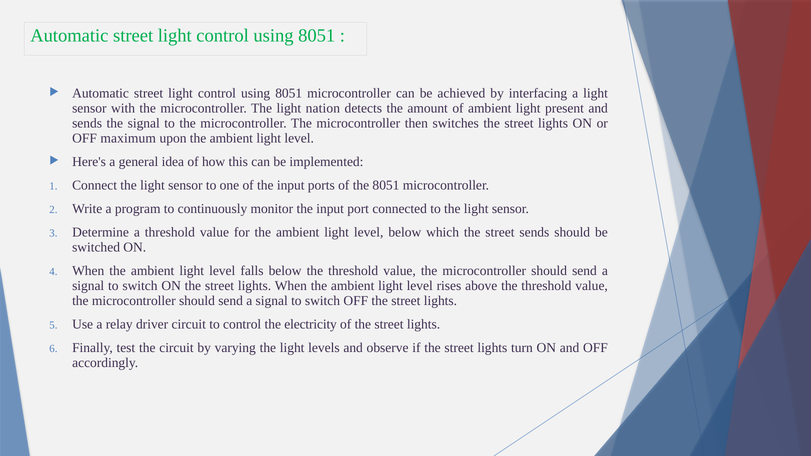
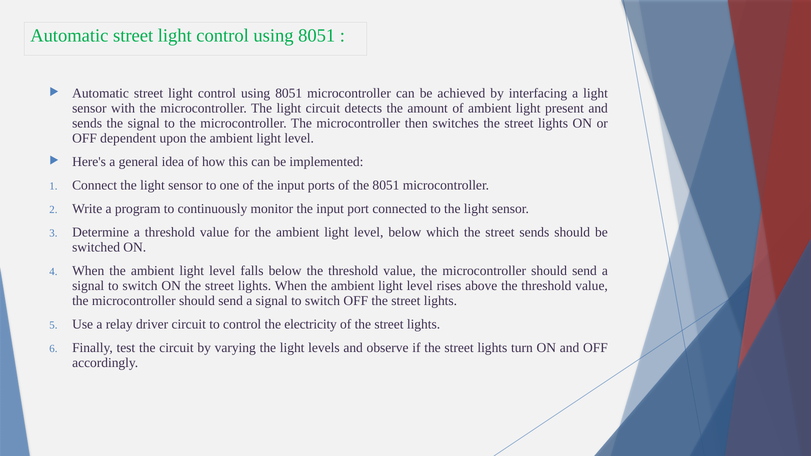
light nation: nation -> circuit
maximum: maximum -> dependent
